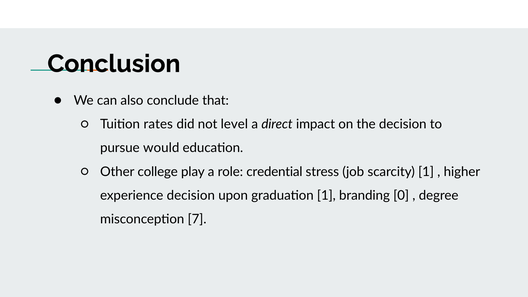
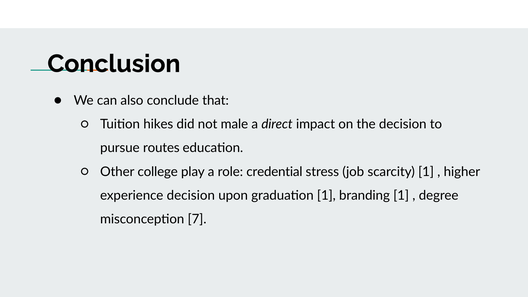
rates: rates -> hikes
level: level -> male
would: would -> routes
branding 0: 0 -> 1
